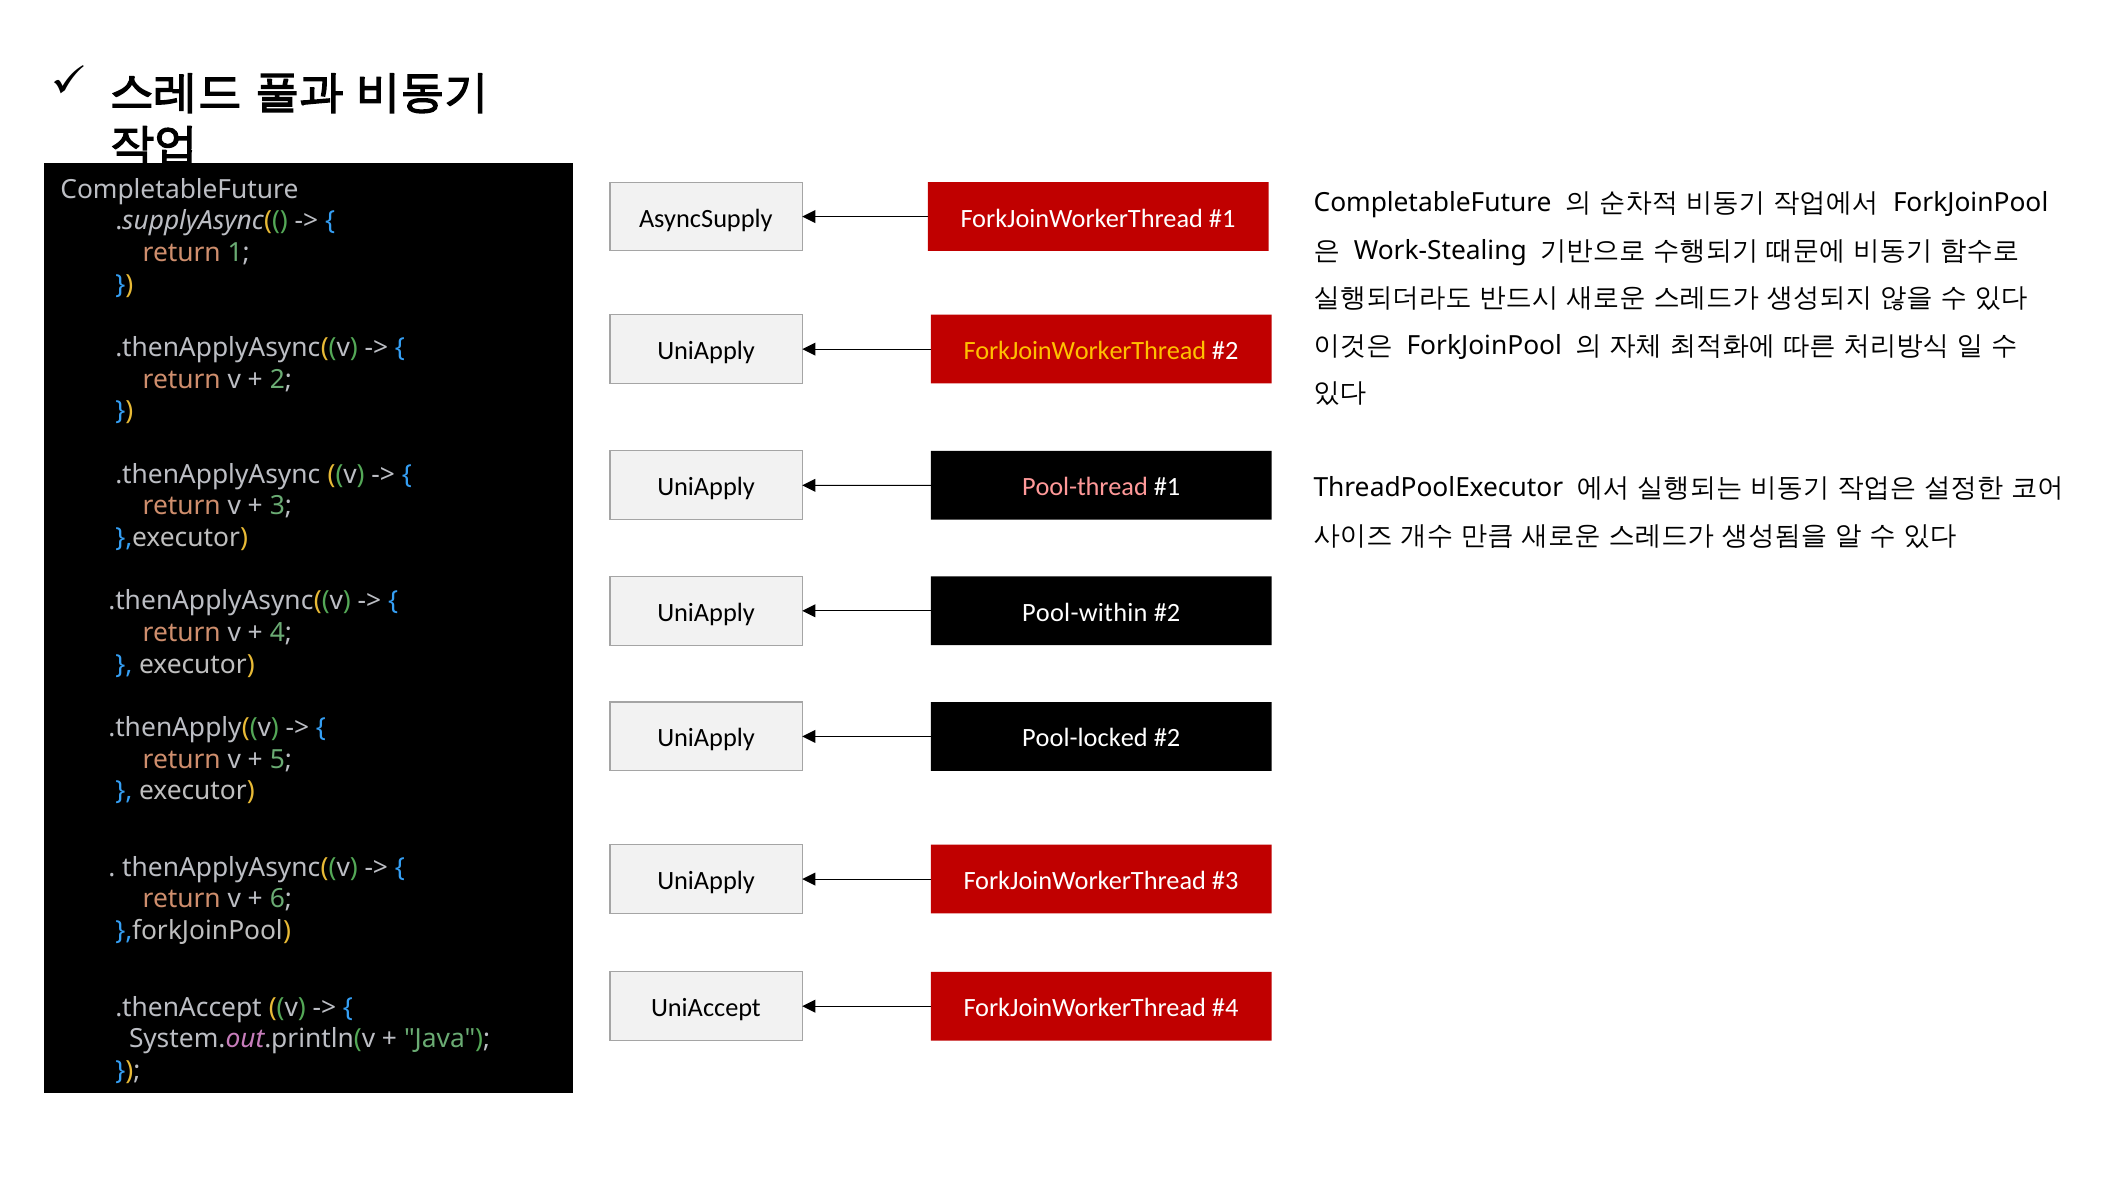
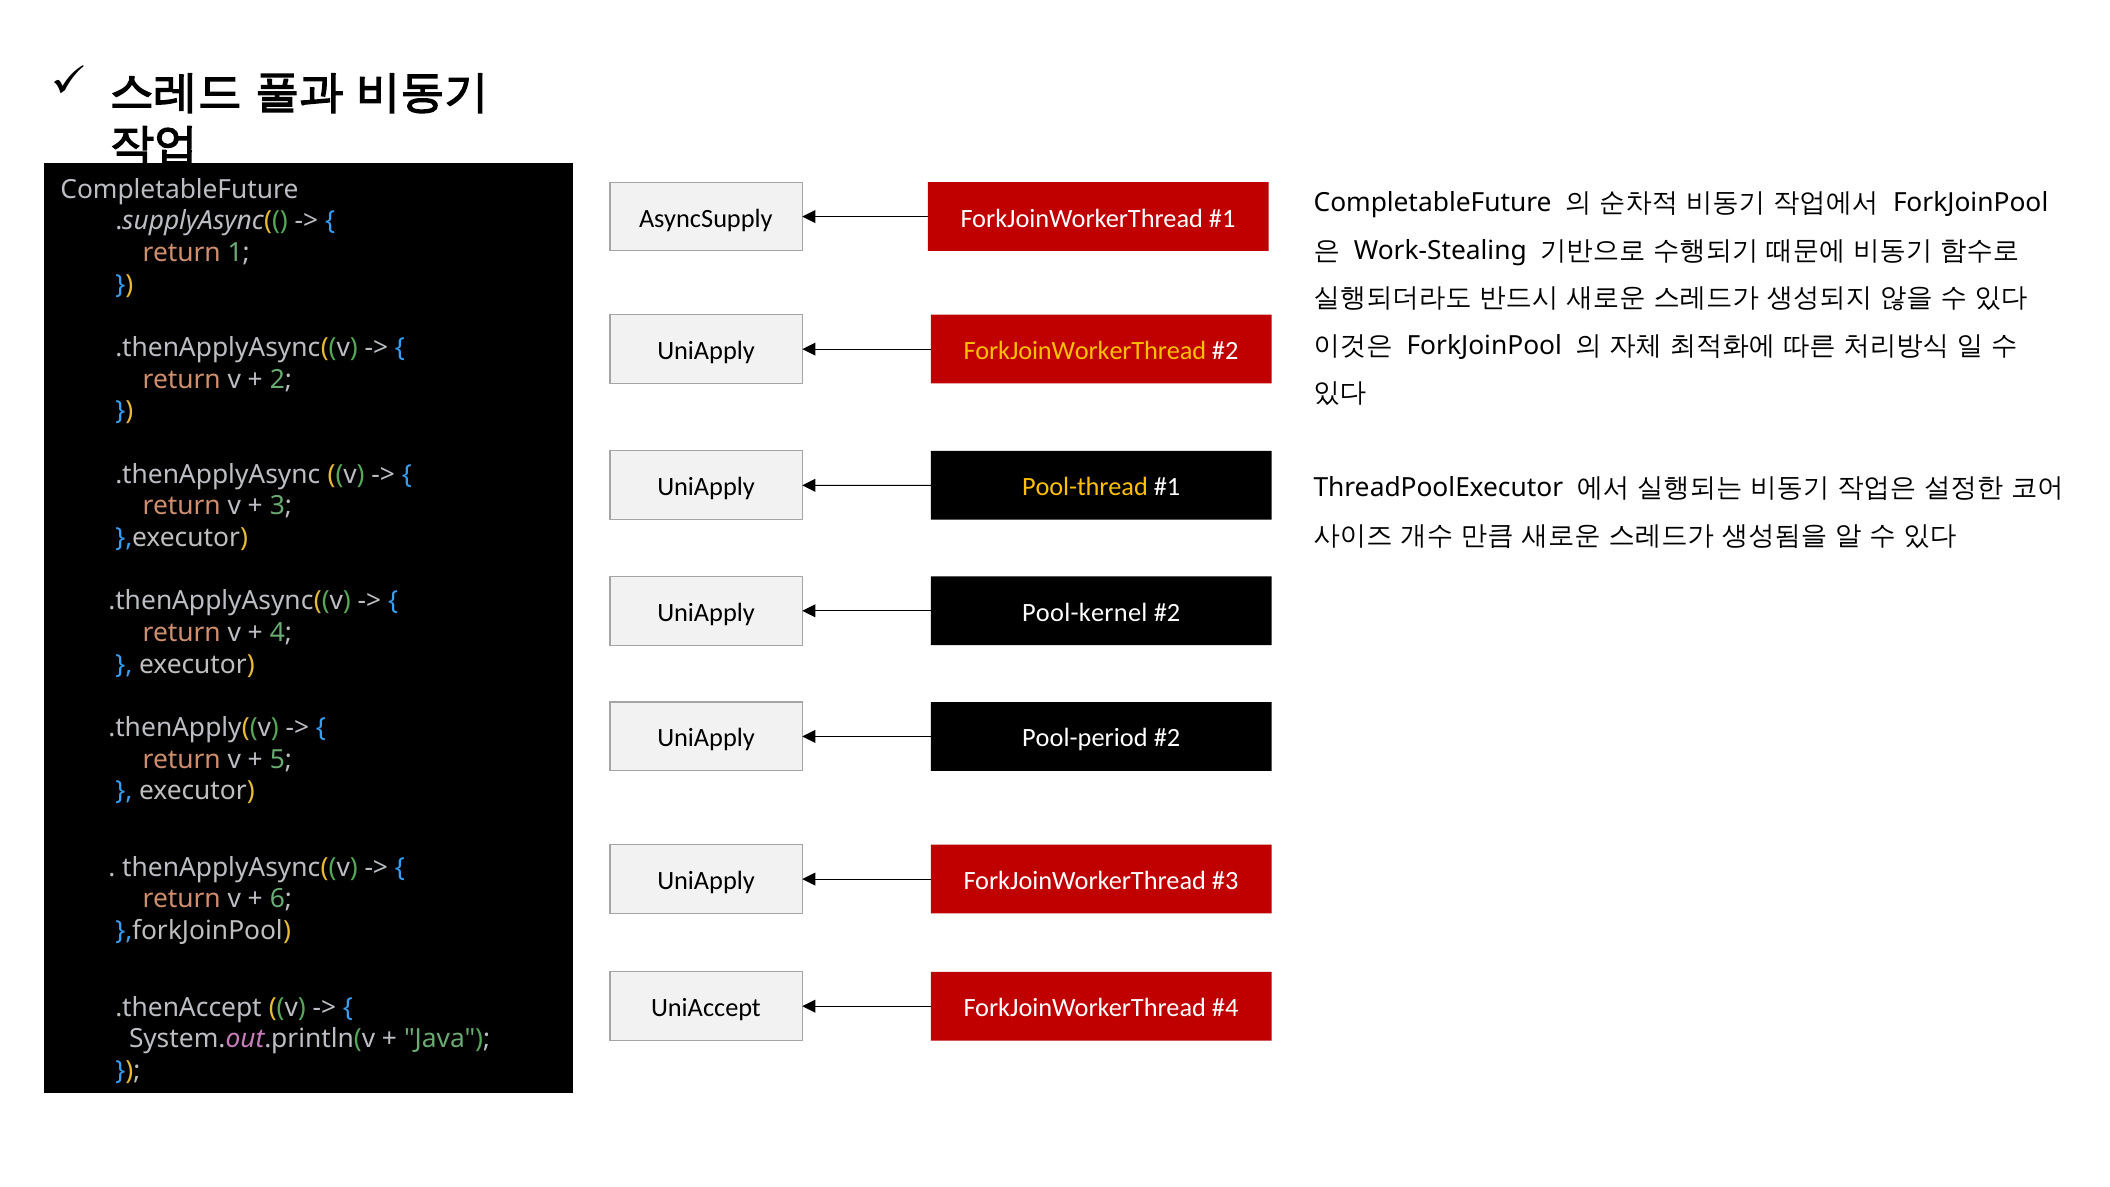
Pool-thread colour: pink -> yellow
Pool-within: Pool-within -> Pool-kernel
Pool-locked: Pool-locked -> Pool-period
